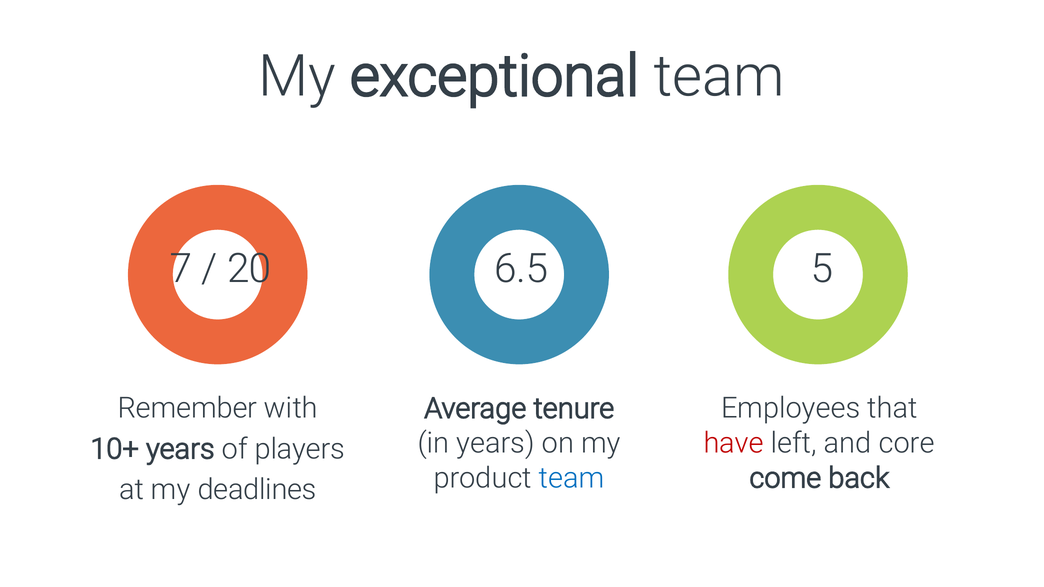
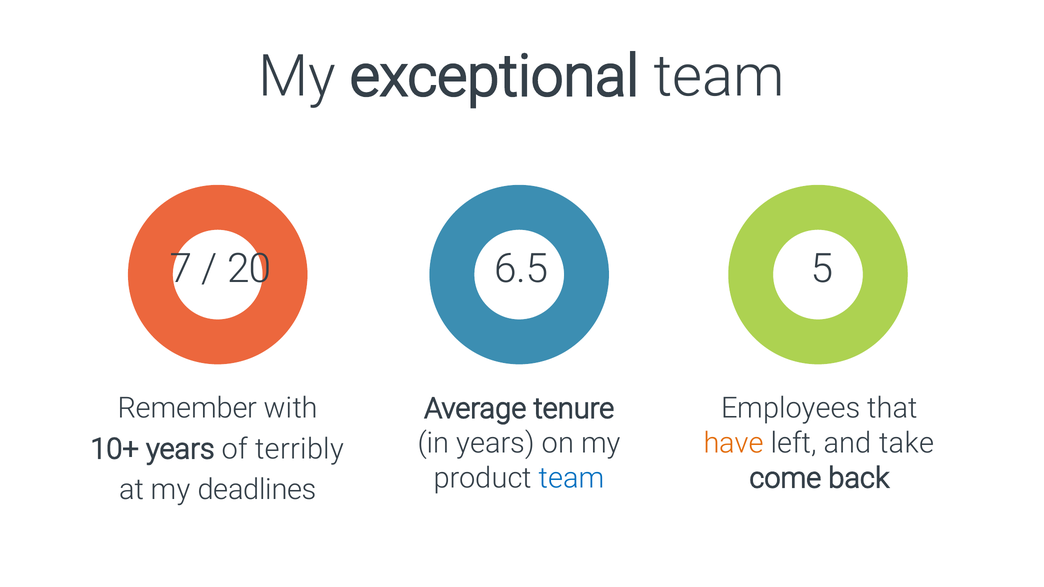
have colour: red -> orange
core: core -> take
players: players -> terribly
